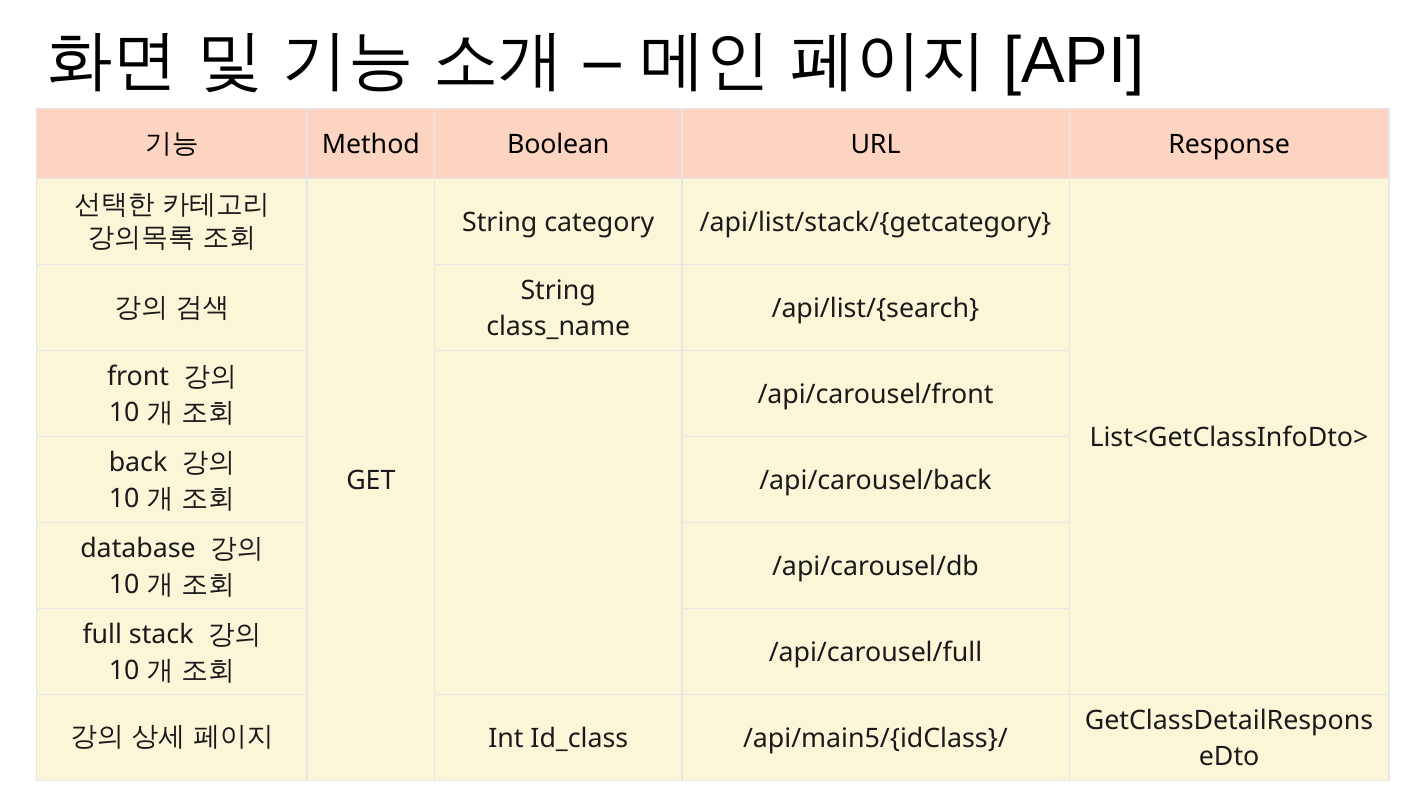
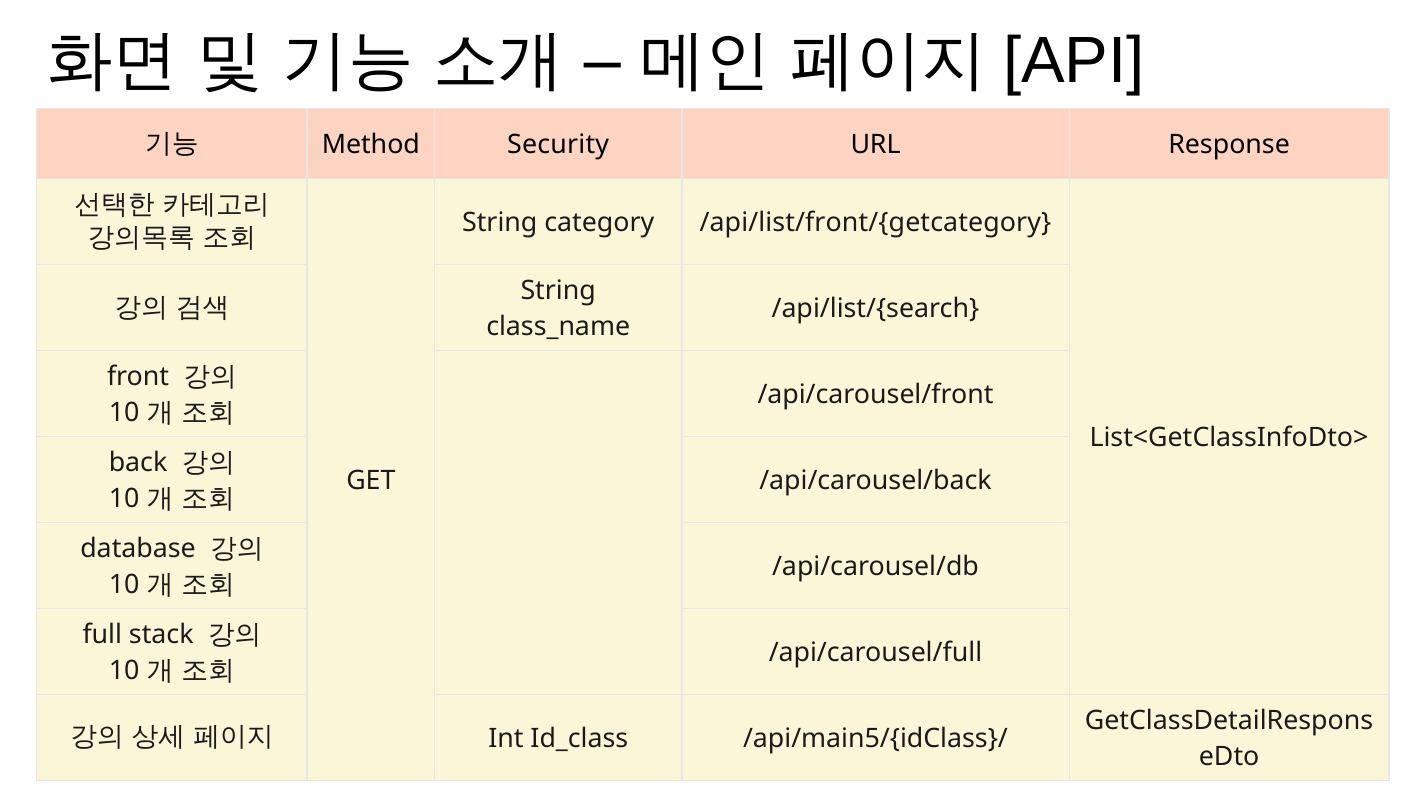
Boolean: Boolean -> Security
/api/list/stack/{getcategory: /api/list/stack/{getcategory -> /api/list/front/{getcategory
